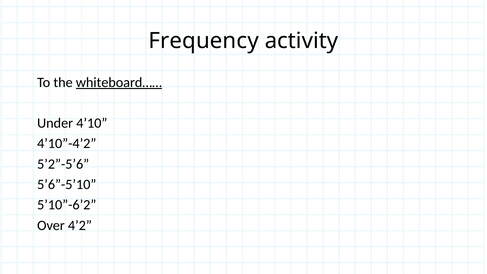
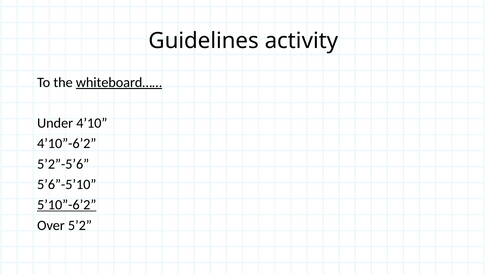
Frequency: Frequency -> Guidelines
4’10”-4’2: 4’10”-4’2 -> 4’10”-6’2
5’10”-6’2 underline: none -> present
4’2: 4’2 -> 5’2
